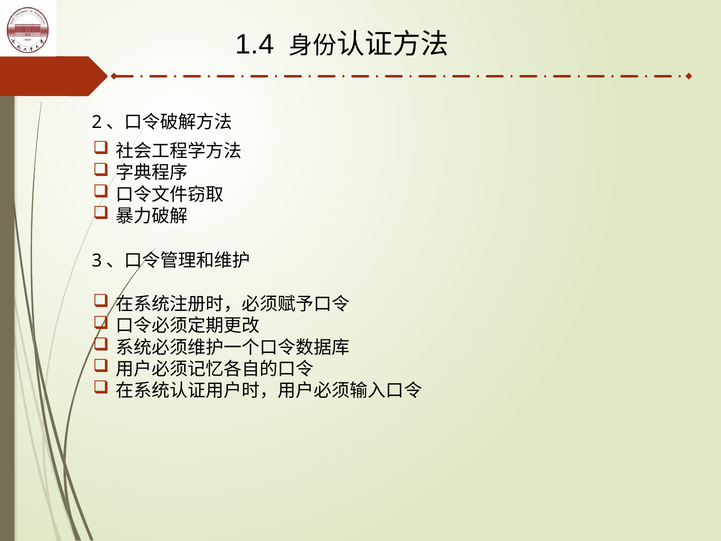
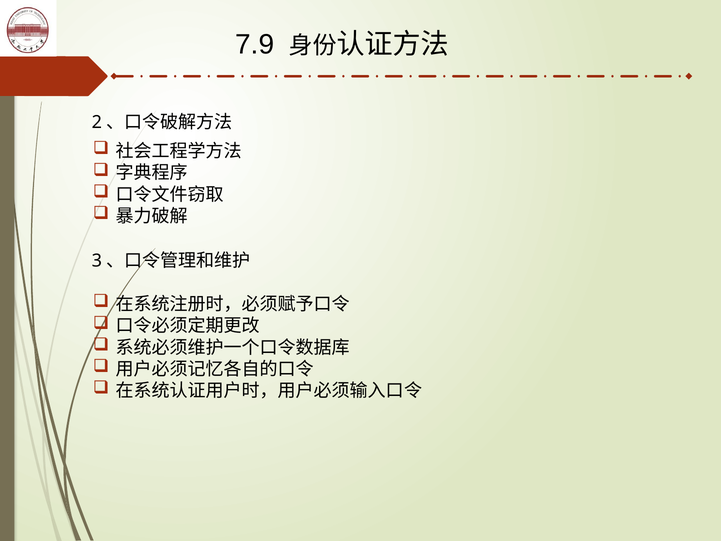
1.4: 1.4 -> 7.9
